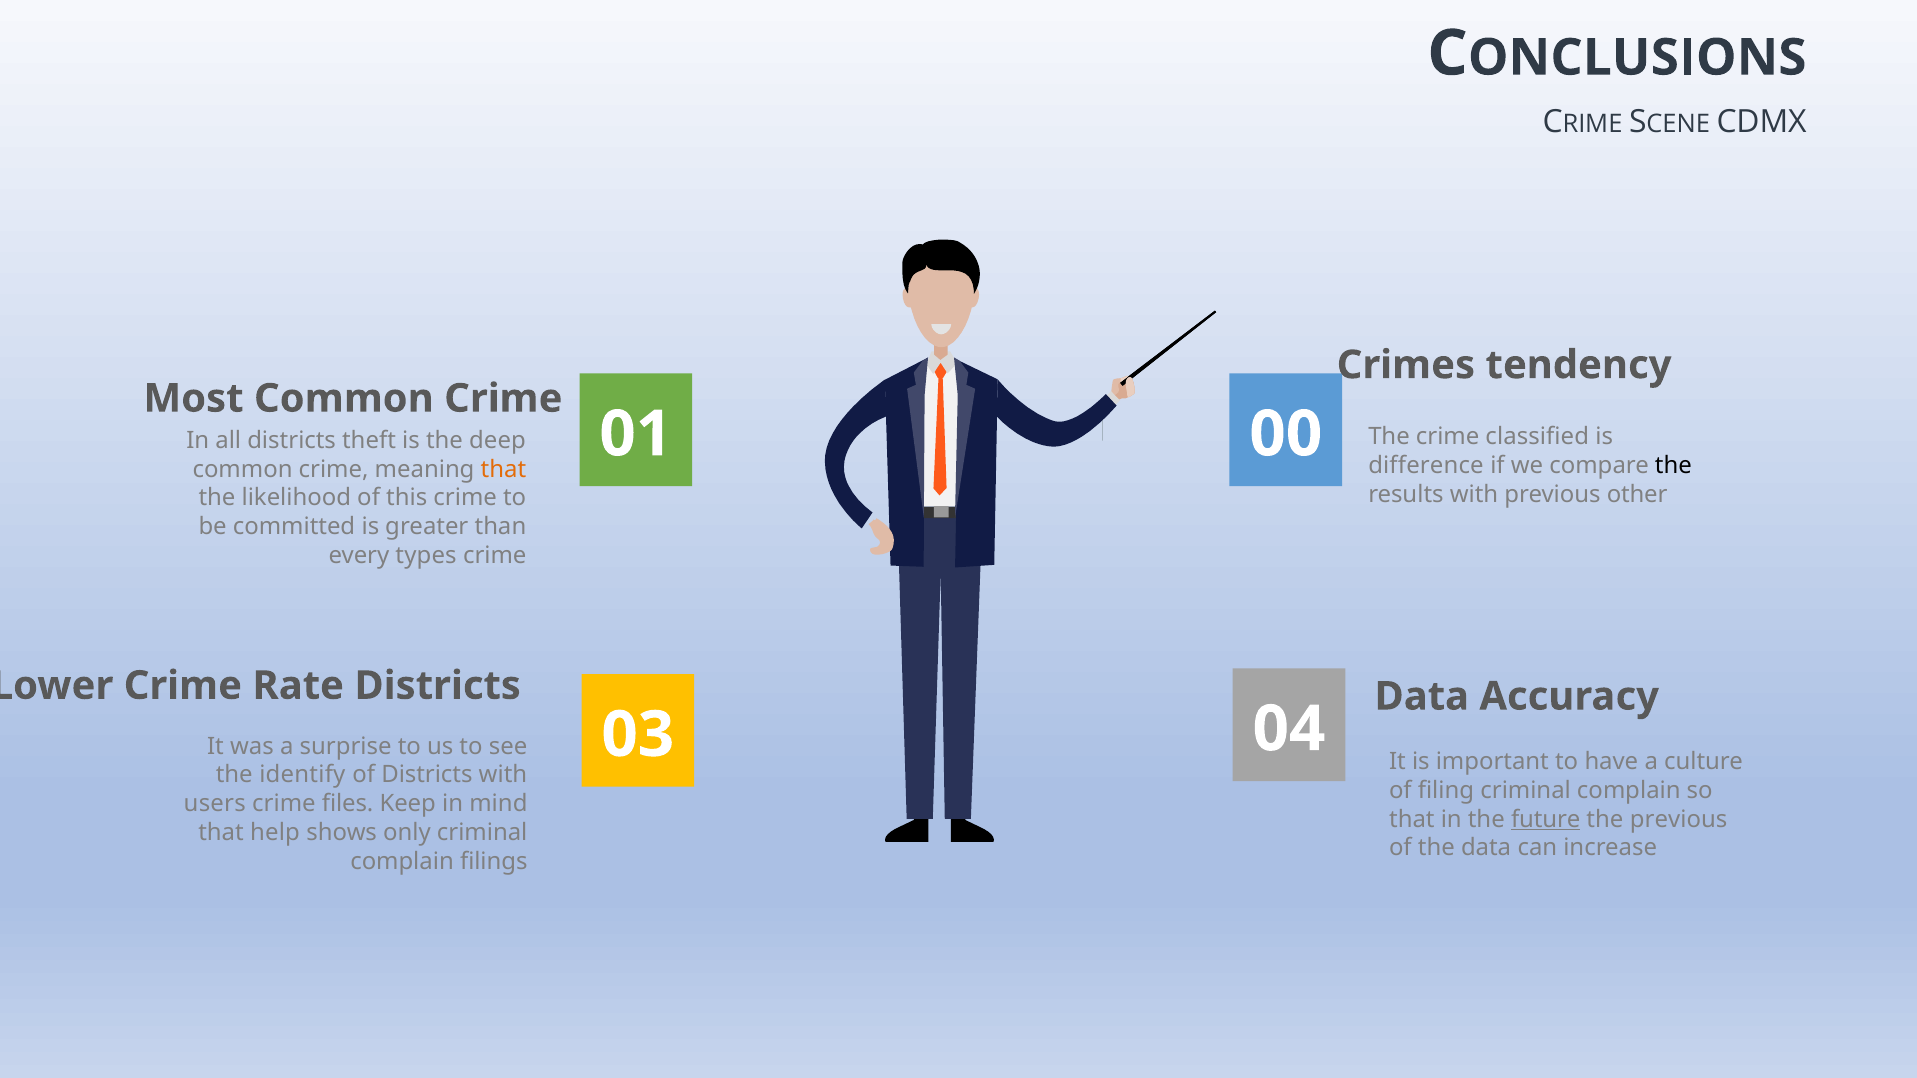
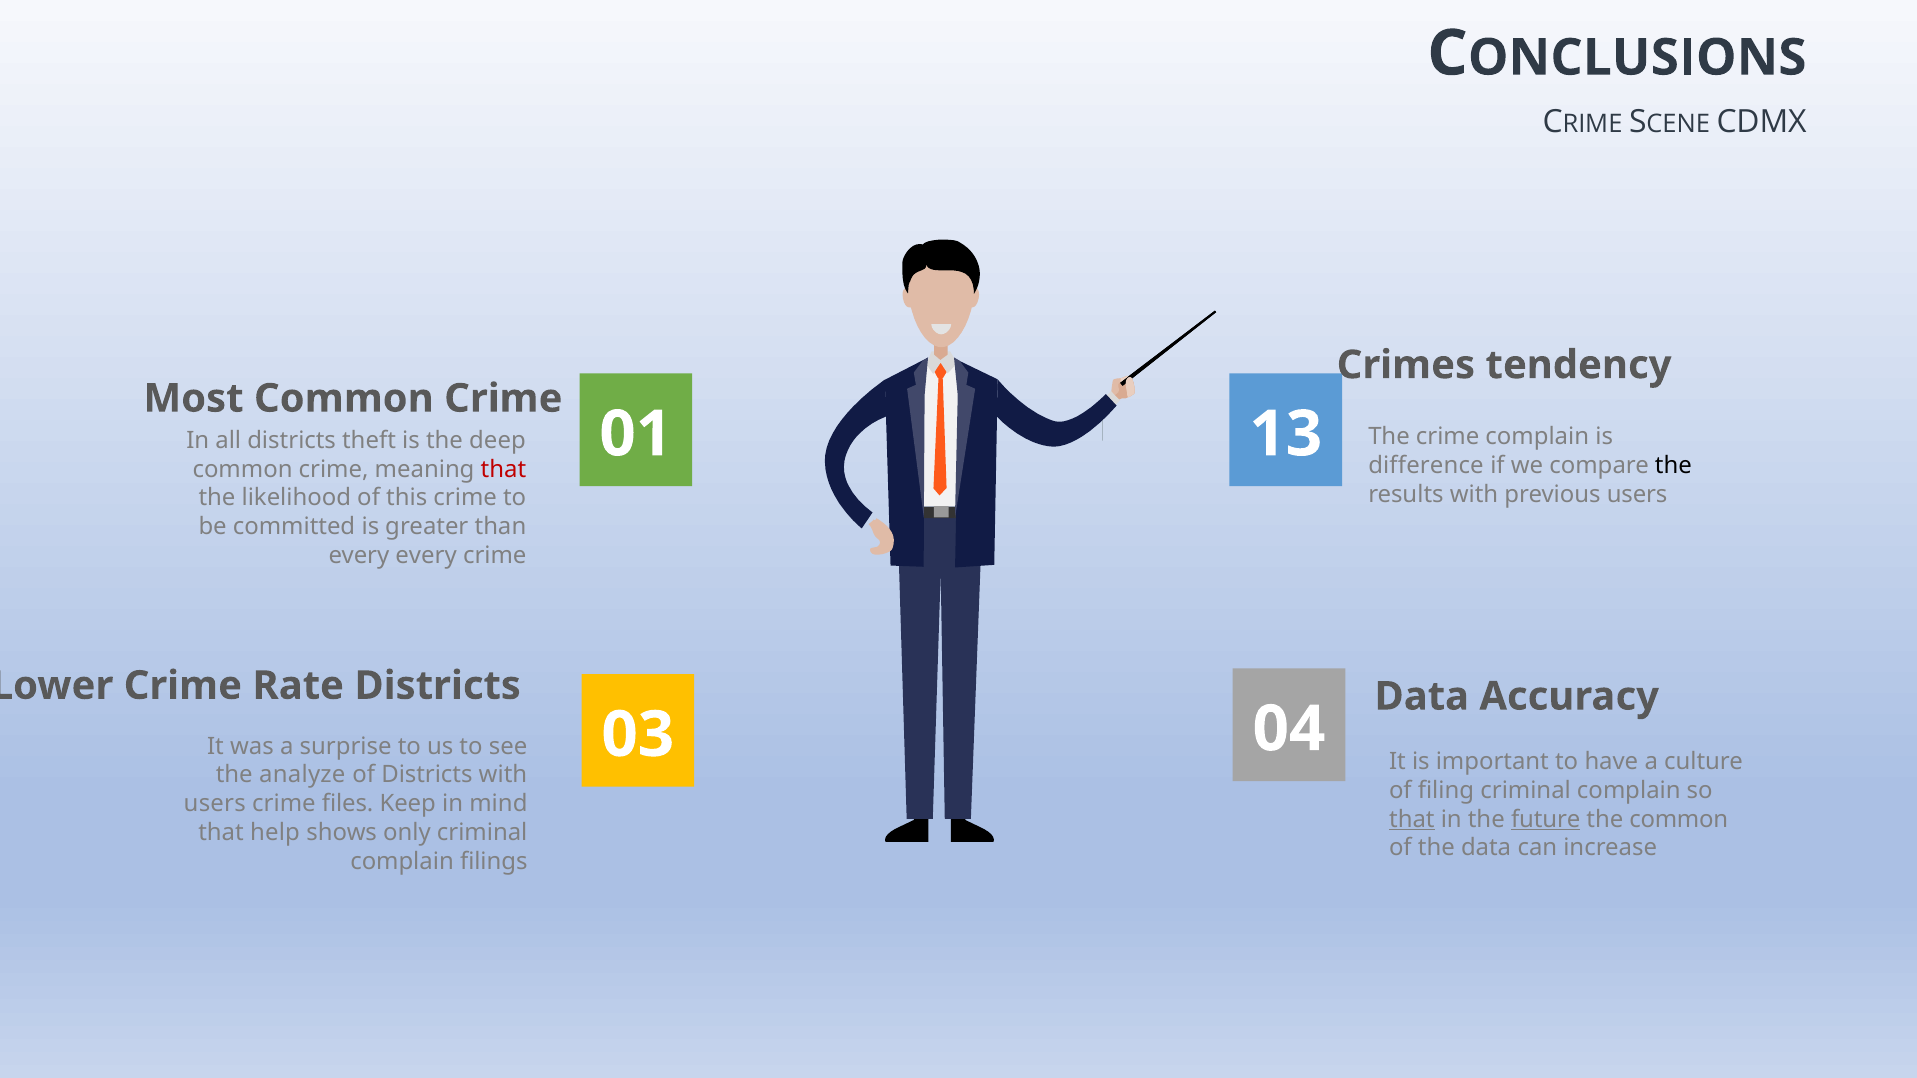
00: 00 -> 13
crime classified: classified -> complain
that at (503, 469) colour: orange -> red
previous other: other -> users
every types: types -> every
identify: identify -> analyze
that at (1412, 819) underline: none -> present
the previous: previous -> common
